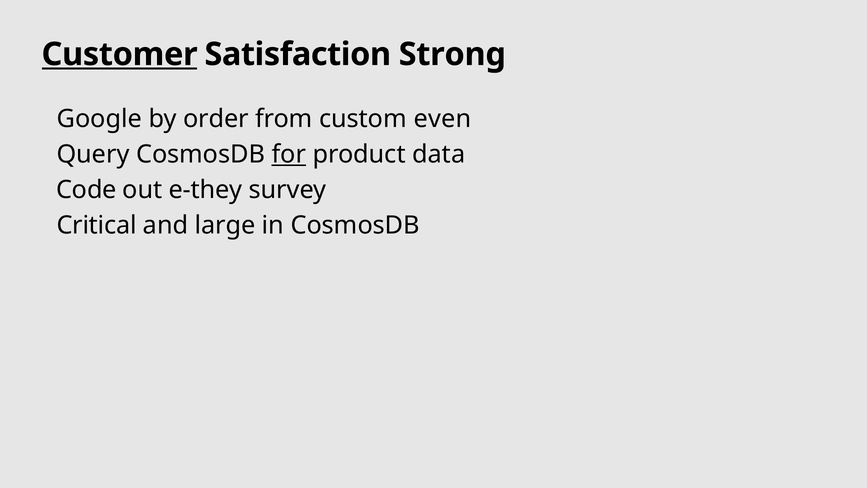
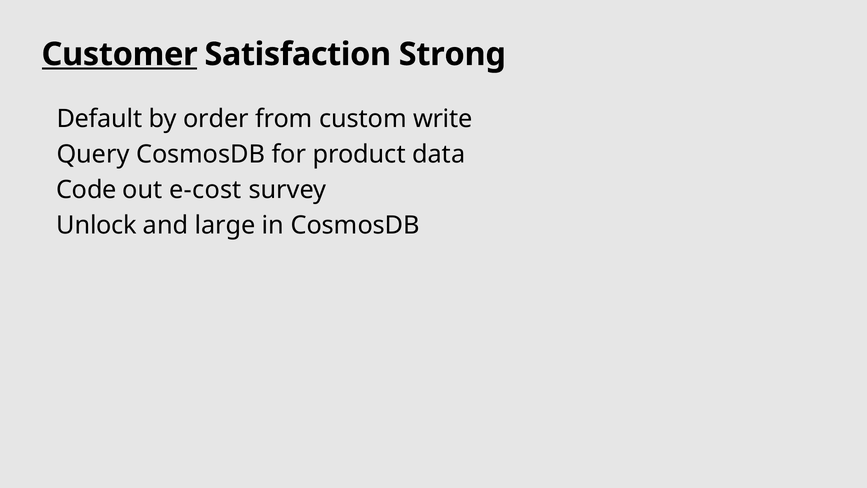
Google: Google -> Default
even: even -> write
for underline: present -> none
e-they: e-they -> e-cost
Critical: Critical -> Unlock
